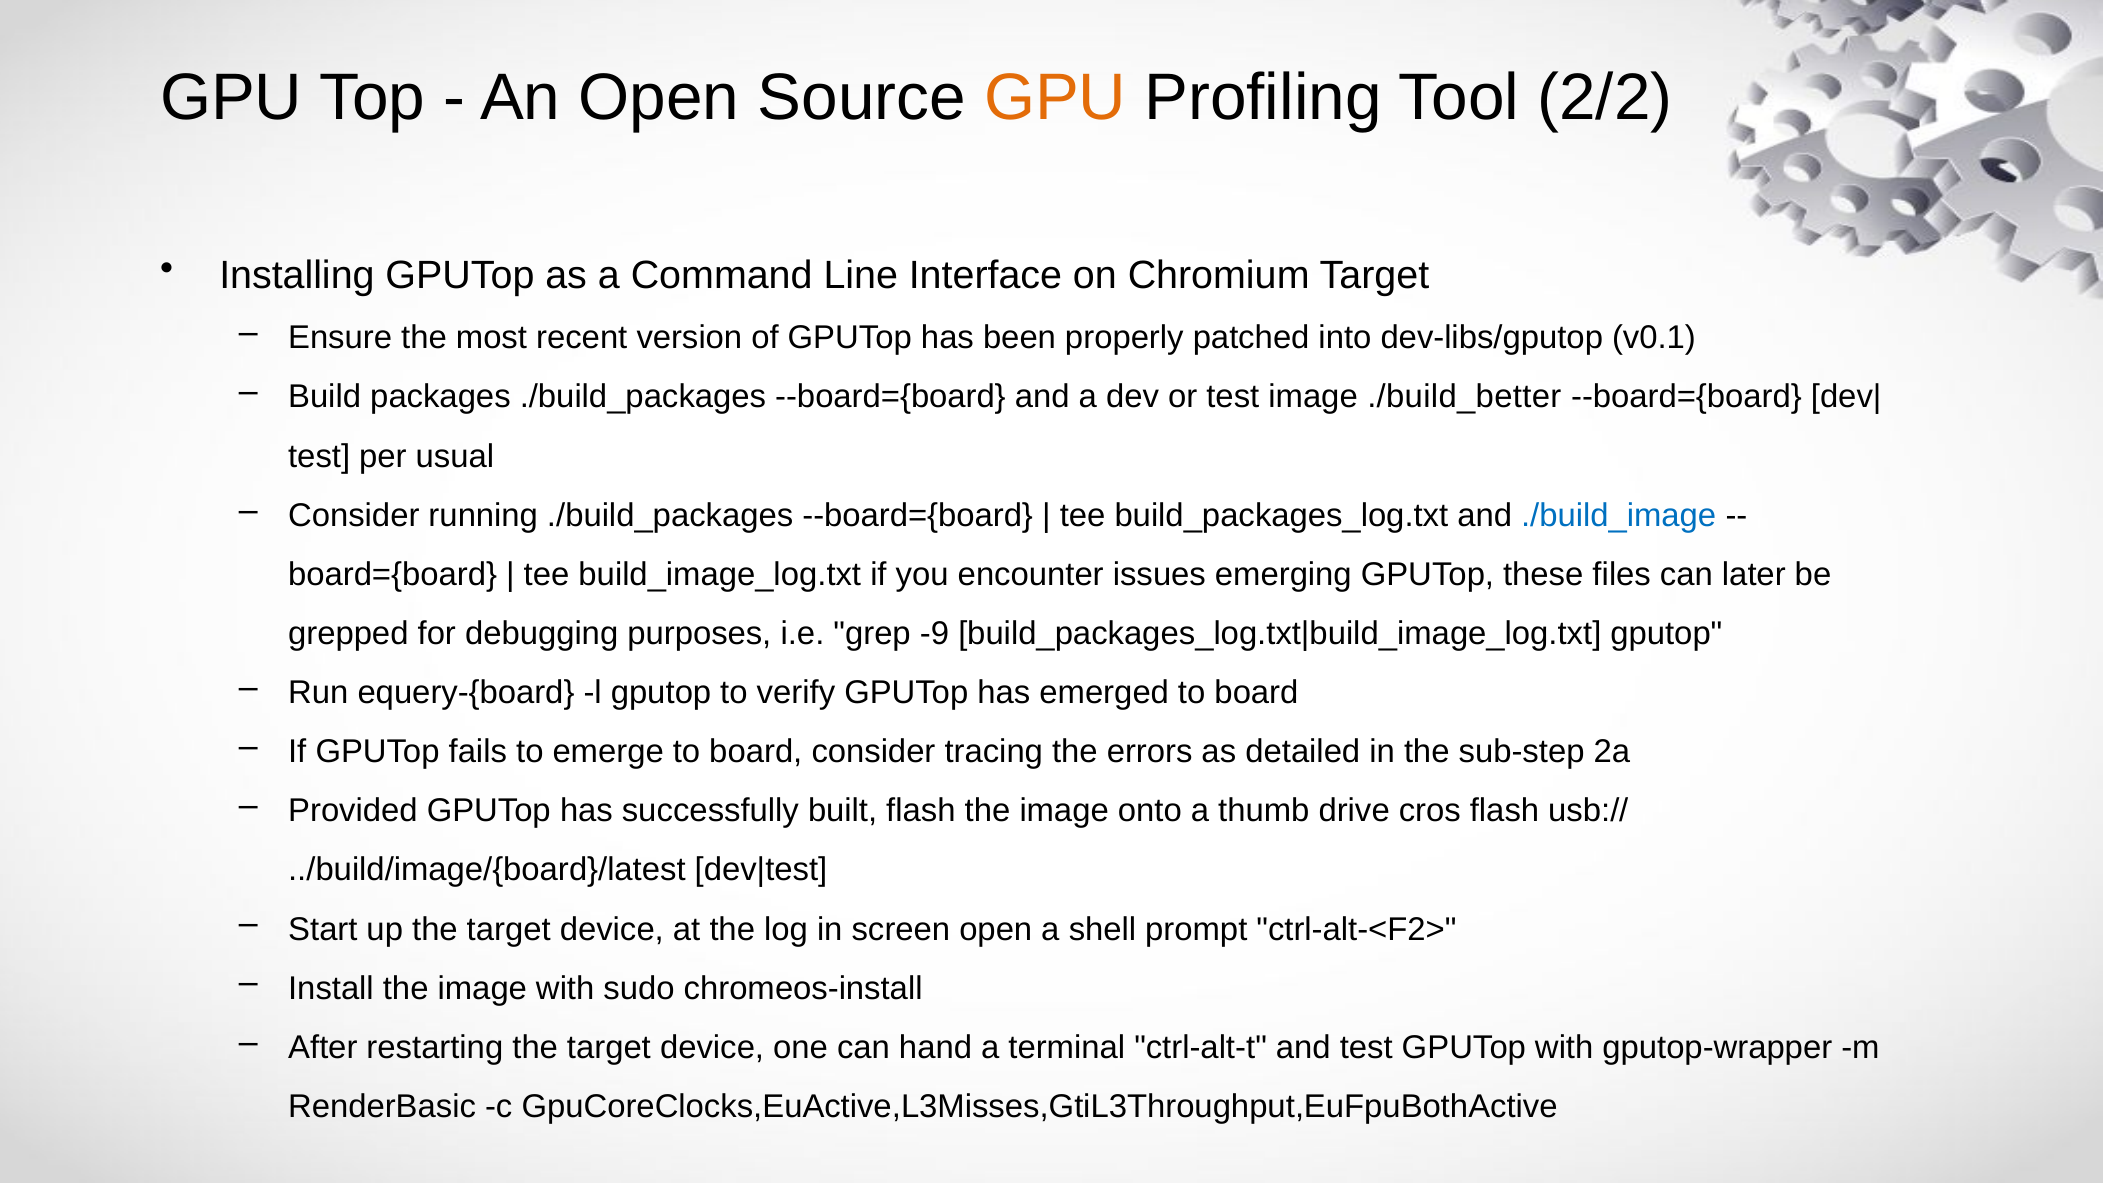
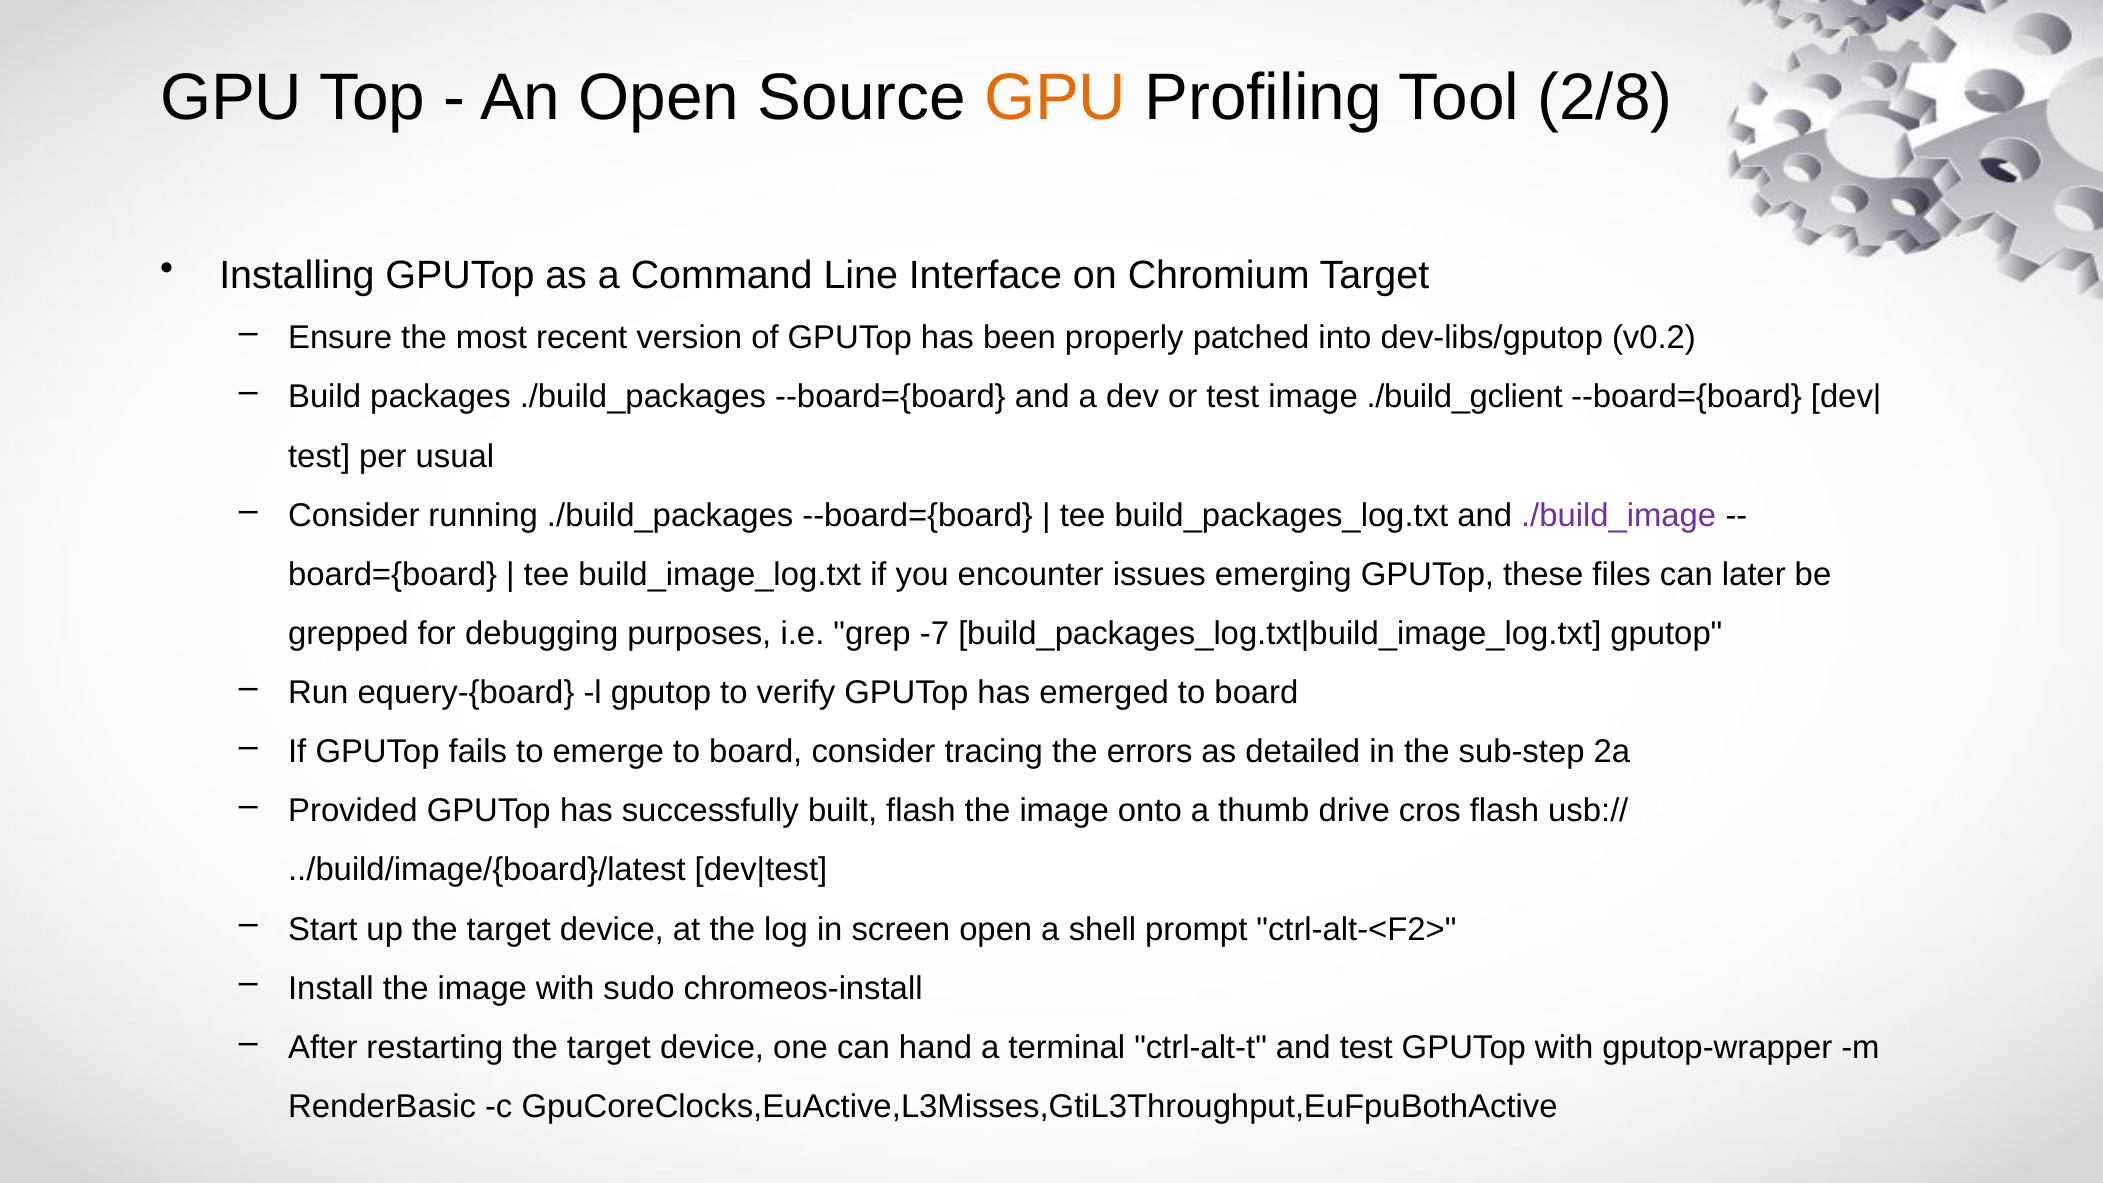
2/2: 2/2 -> 2/8
v0.1: v0.1 -> v0.2
./build_better: ./build_better -> ./build_gclient
./build_image colour: blue -> purple
-9: -9 -> -7
